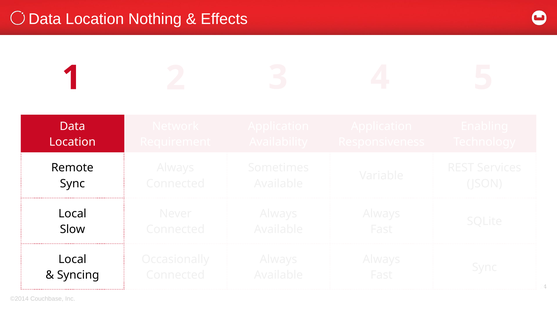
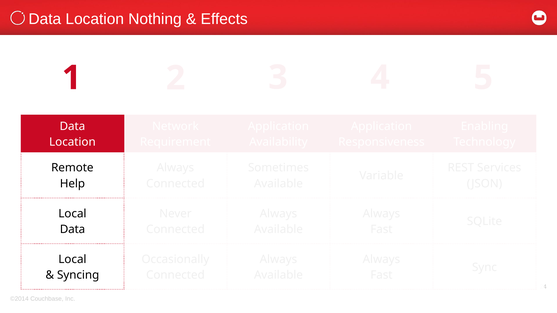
Sync at (72, 184): Sync -> Help
Slow at (72, 230): Slow -> Data
